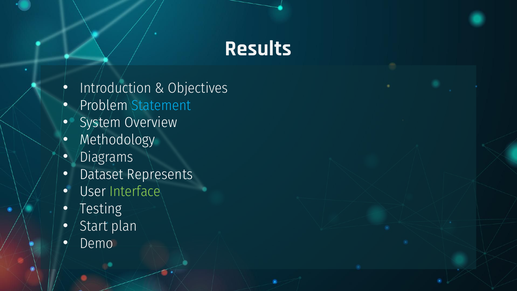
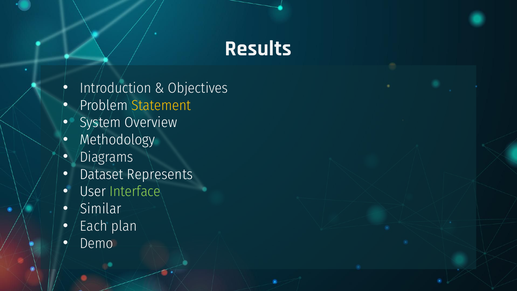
Statement colour: light blue -> yellow
Testing: Testing -> Similar
Start: Start -> Each
